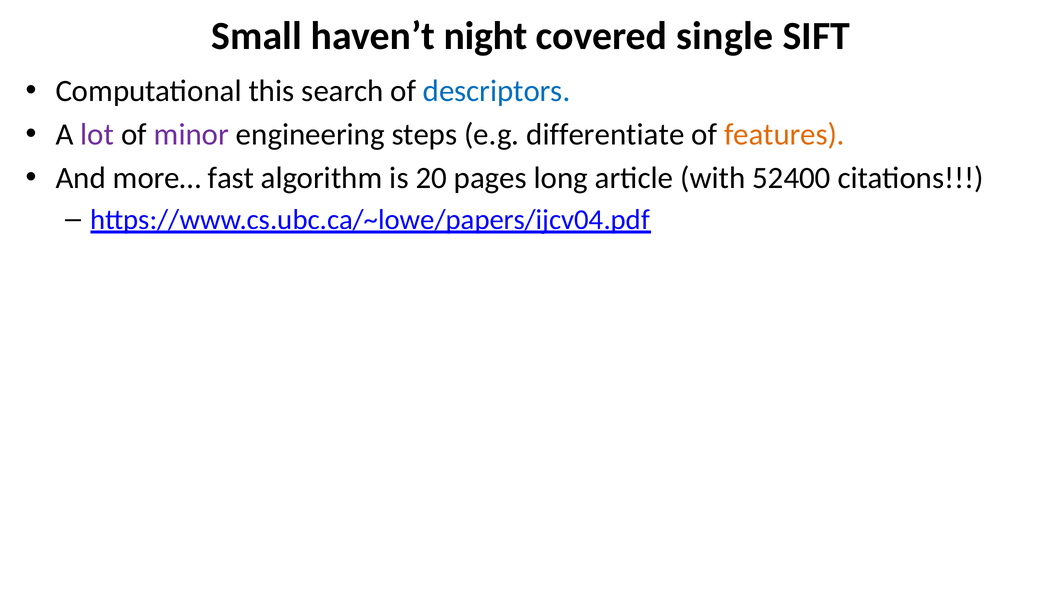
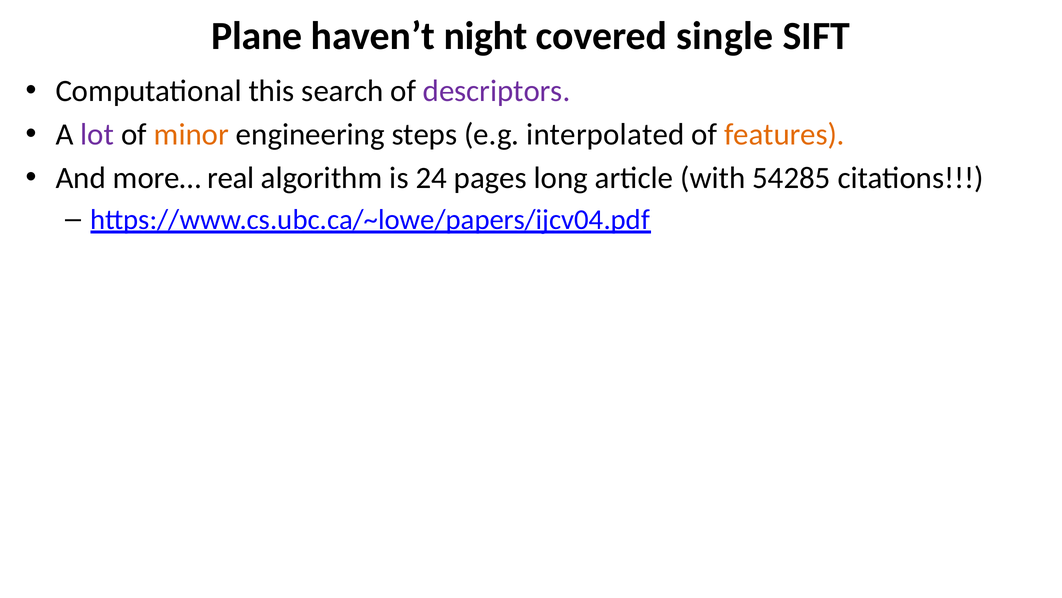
Small: Small -> Plane
descriptors colour: blue -> purple
minor colour: purple -> orange
differentiate: differentiate -> interpolated
fast: fast -> real
20: 20 -> 24
52400: 52400 -> 54285
